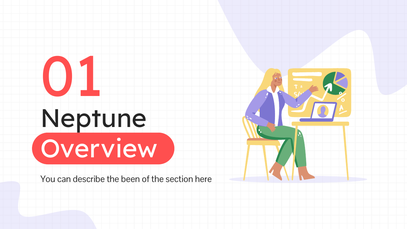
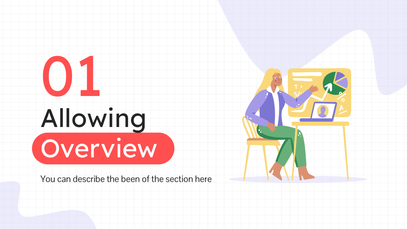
Neptune: Neptune -> Allowing
